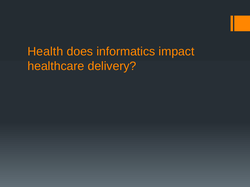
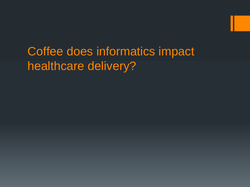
Health: Health -> Coffee
